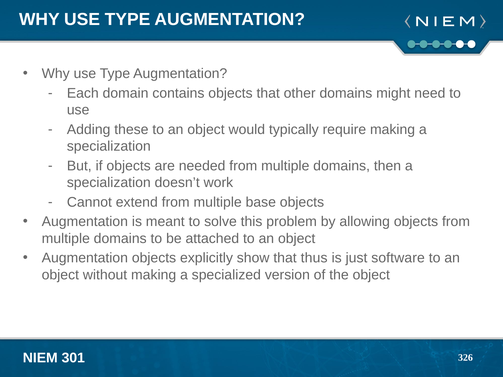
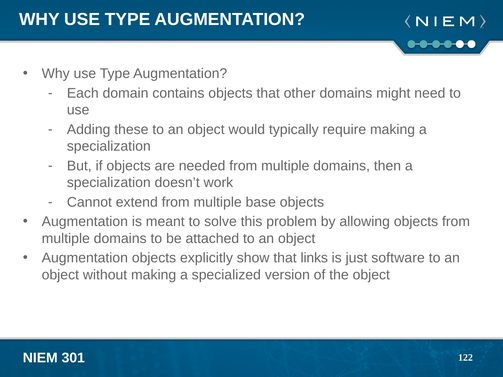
thus: thus -> links
326: 326 -> 122
